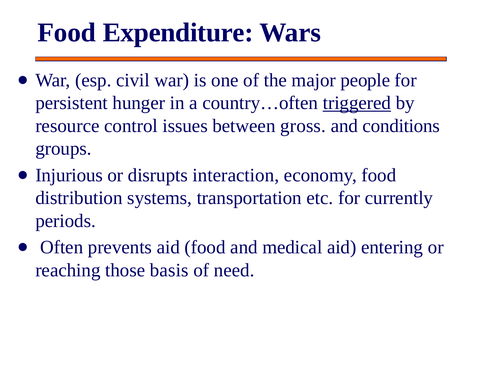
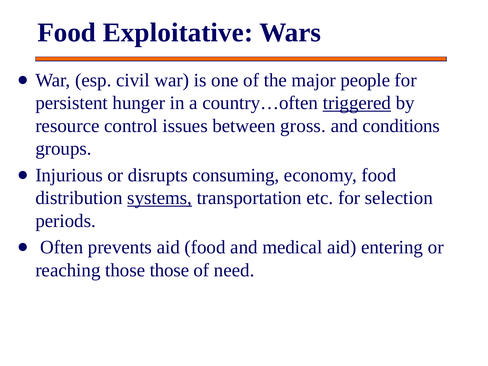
Expenditure: Expenditure -> Exploitative
interaction: interaction -> consuming
systems underline: none -> present
currently: currently -> selection
those basis: basis -> those
